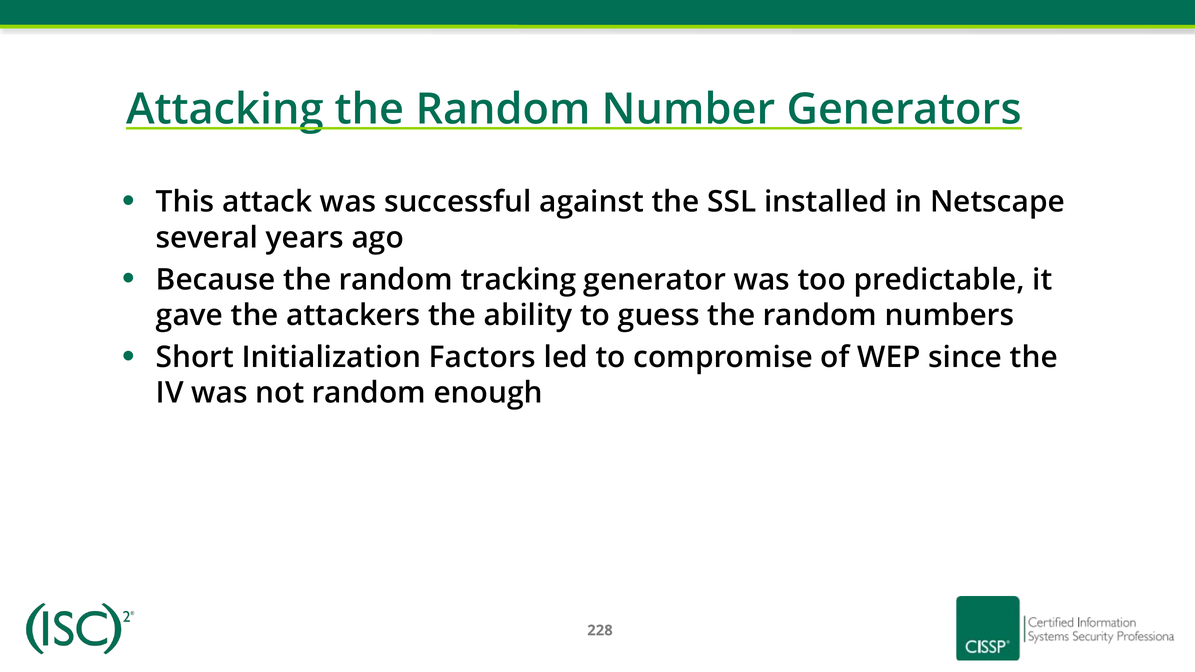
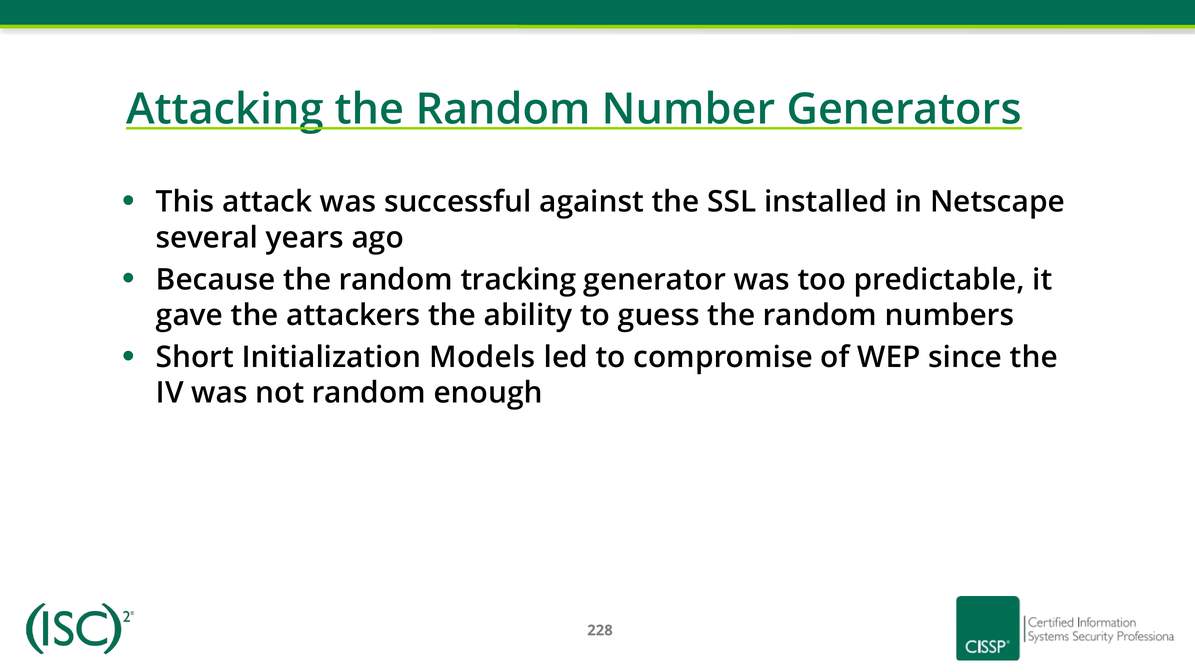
Factors: Factors -> Models
